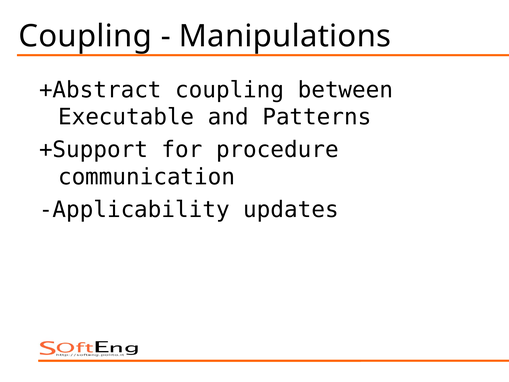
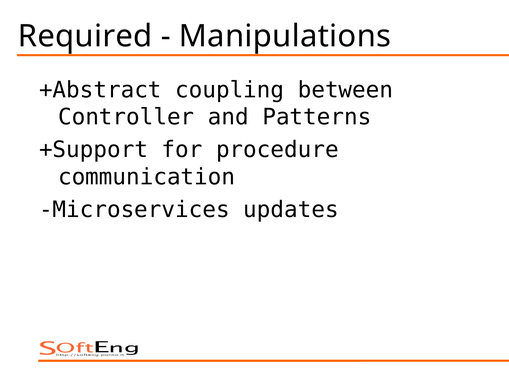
Coupling at (85, 36): Coupling -> Required
Executable: Executable -> Controller
Applicability: Applicability -> Microservices
